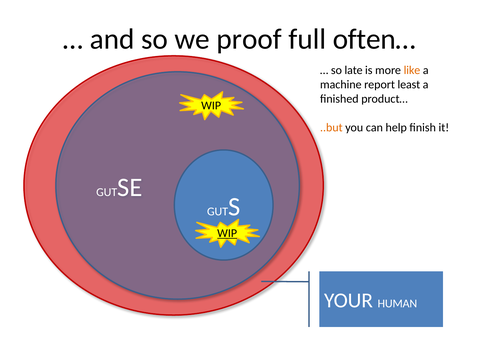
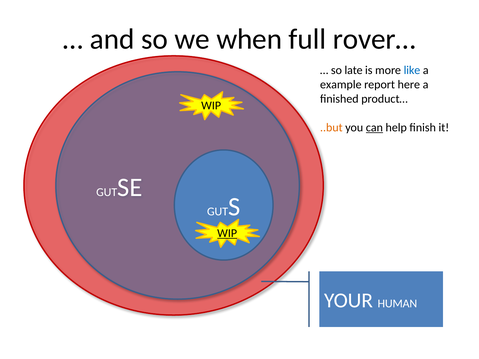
proof: proof -> when
often…: often… -> rover…
like colour: orange -> blue
machine: machine -> example
least: least -> here
can underline: none -> present
